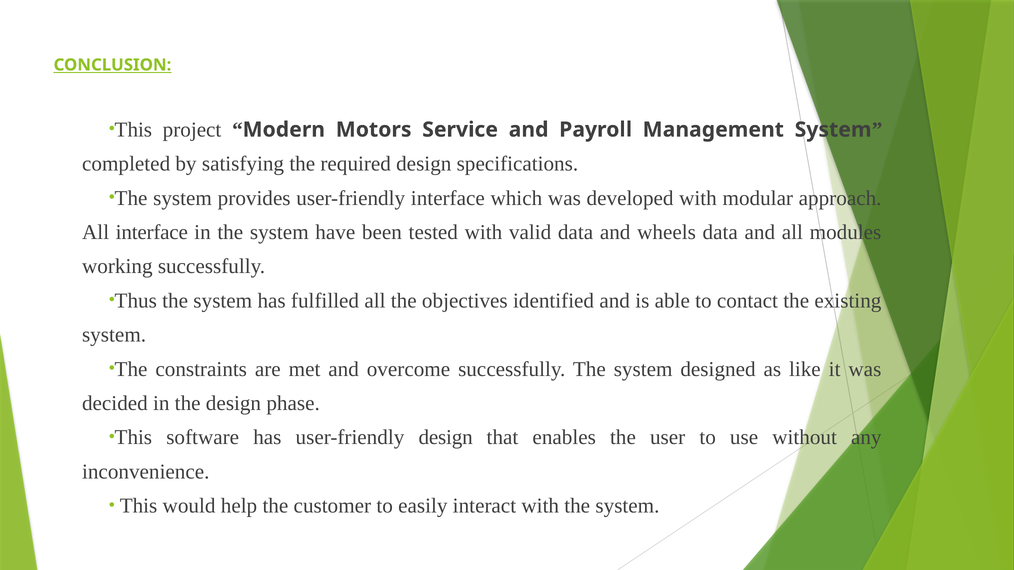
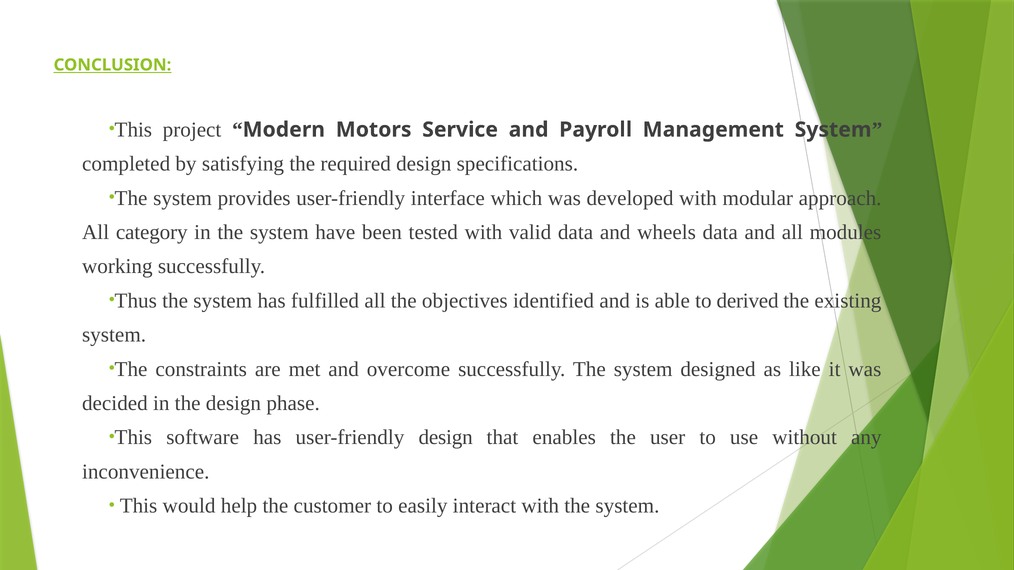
All interface: interface -> category
contact: contact -> derived
